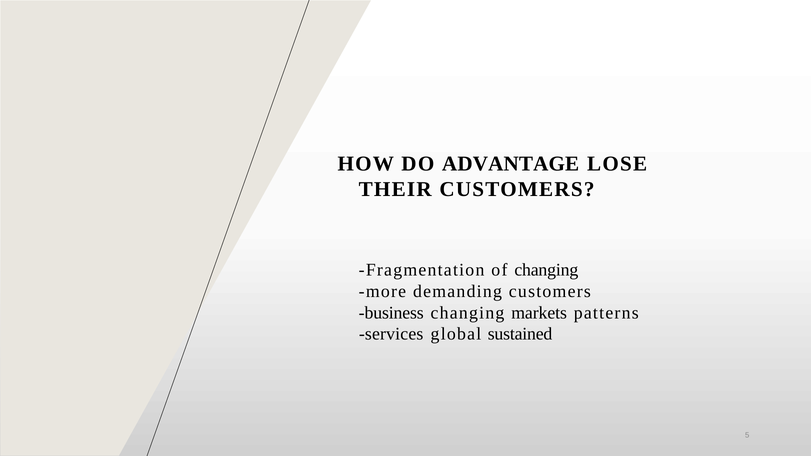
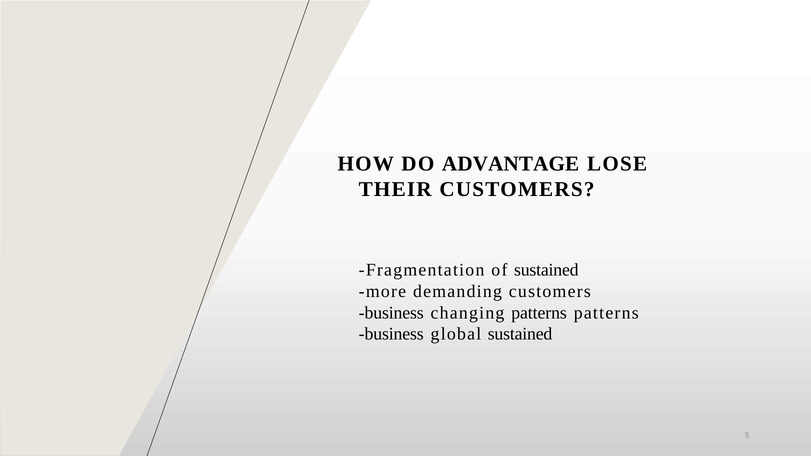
of changing: changing -> sustained
changing markets: markets -> patterns
services at (391, 334): services -> business
